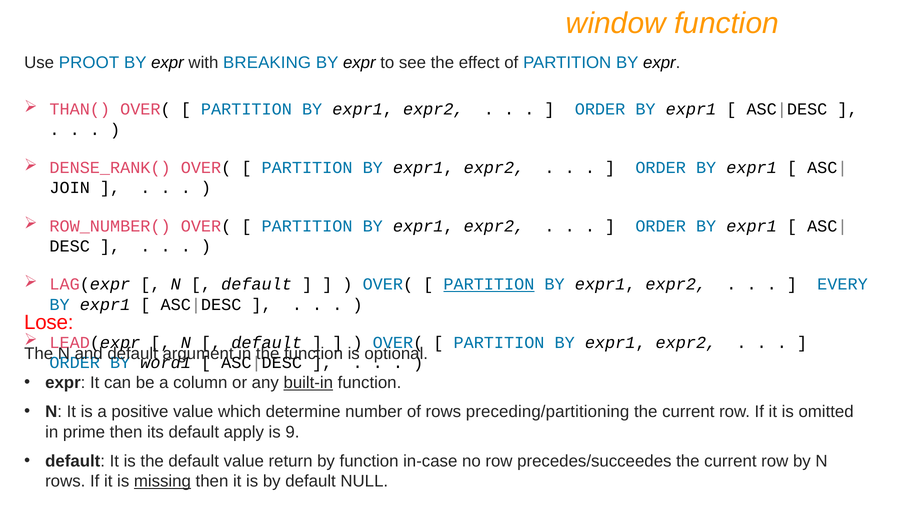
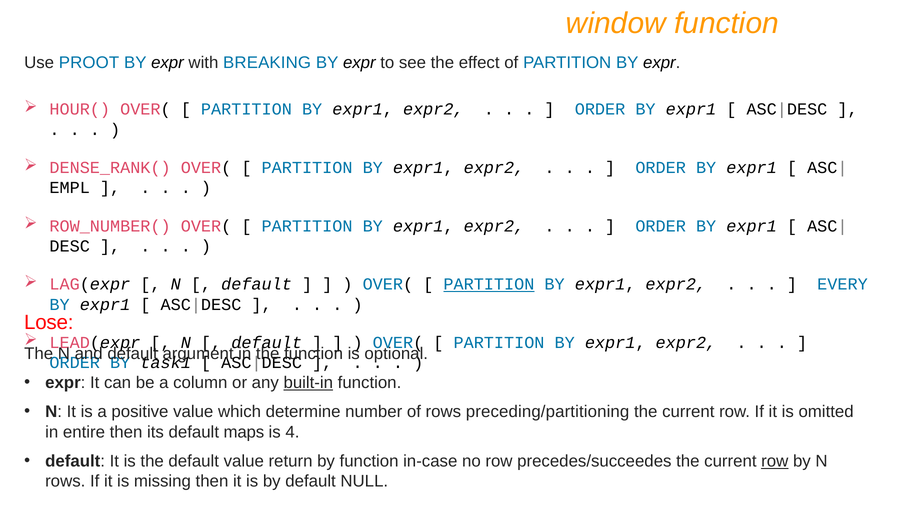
THAN(: THAN( -> HOUR(
JOIN: JOIN -> EMPL
word1: word1 -> task1
prime: prime -> entire
apply: apply -> maps
9: 9 -> 4
row at (775, 461) underline: none -> present
missing underline: present -> none
